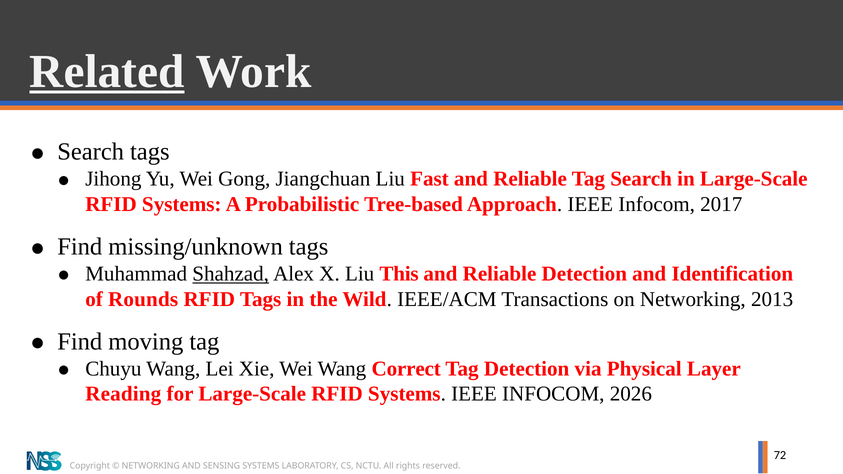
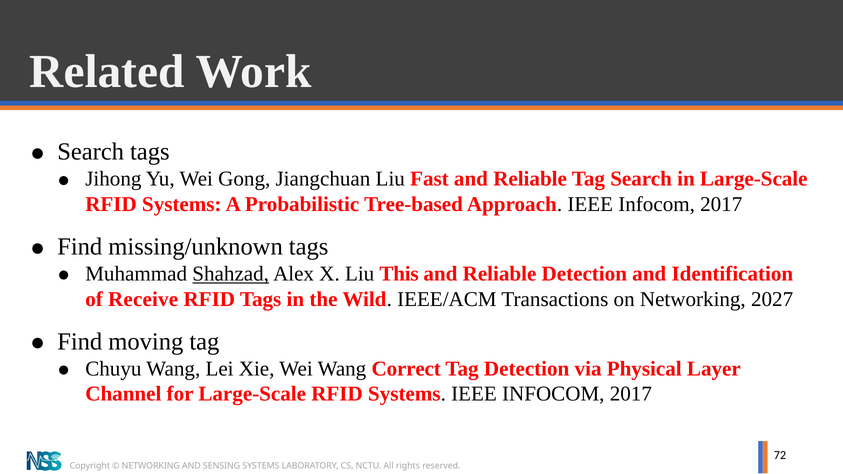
Related underline: present -> none
Rounds: Rounds -> Receive
2013: 2013 -> 2027
Reading: Reading -> Channel
Systems IEEE INFOCOM 2026: 2026 -> 2017
